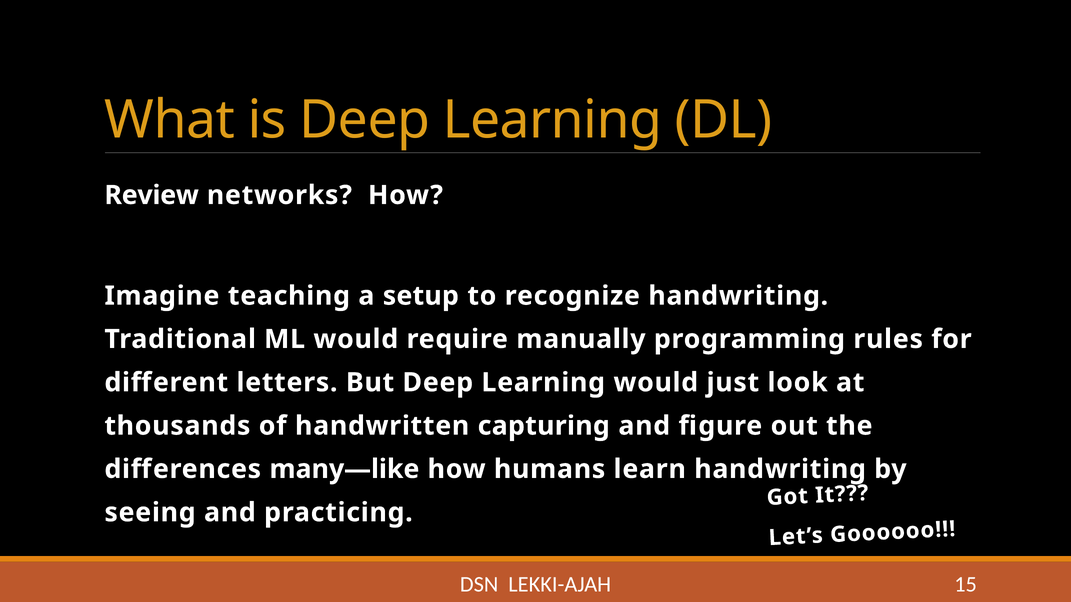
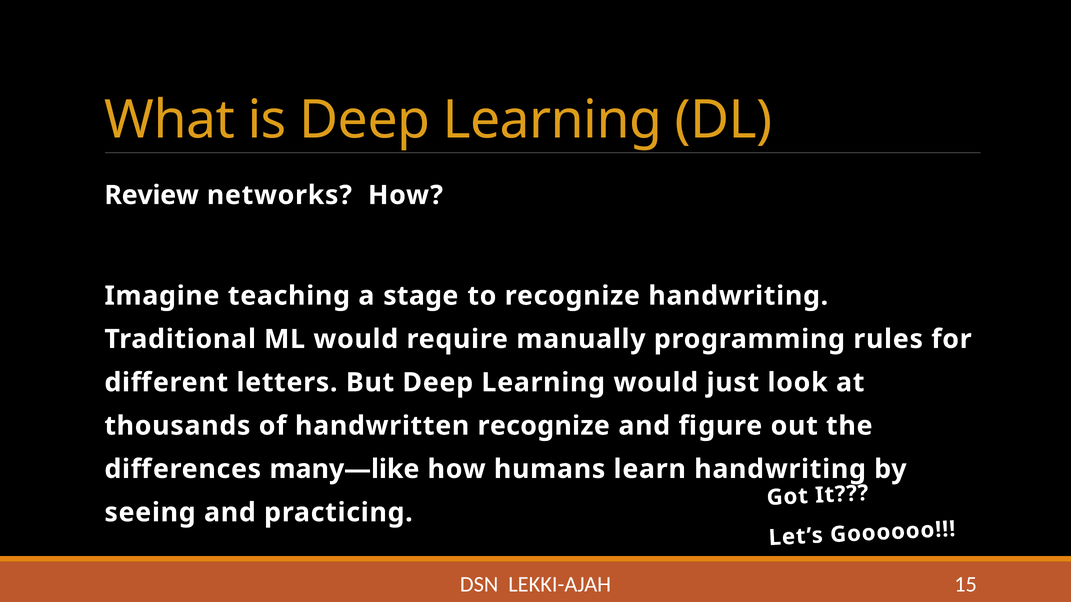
setup: setup -> stage
handwritten capturing: capturing -> recognize
